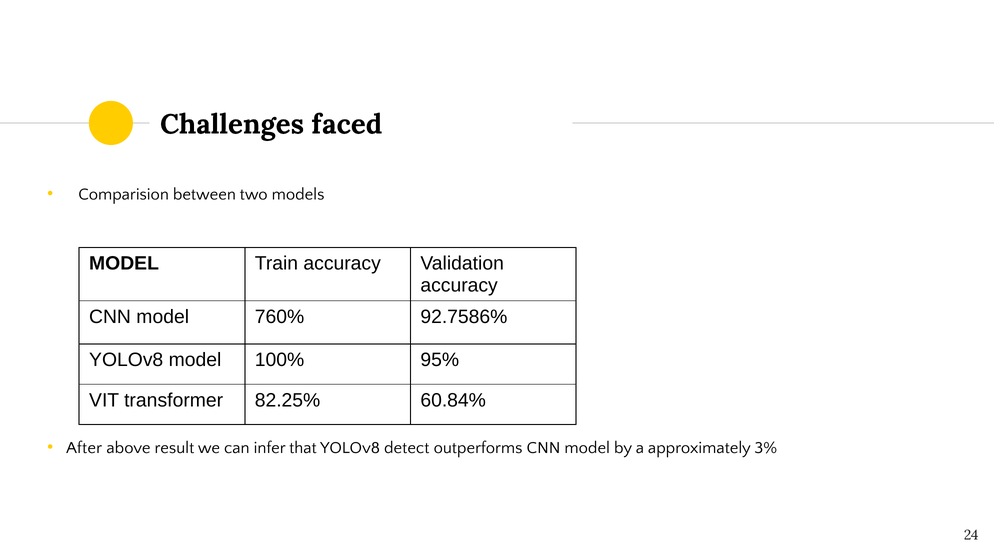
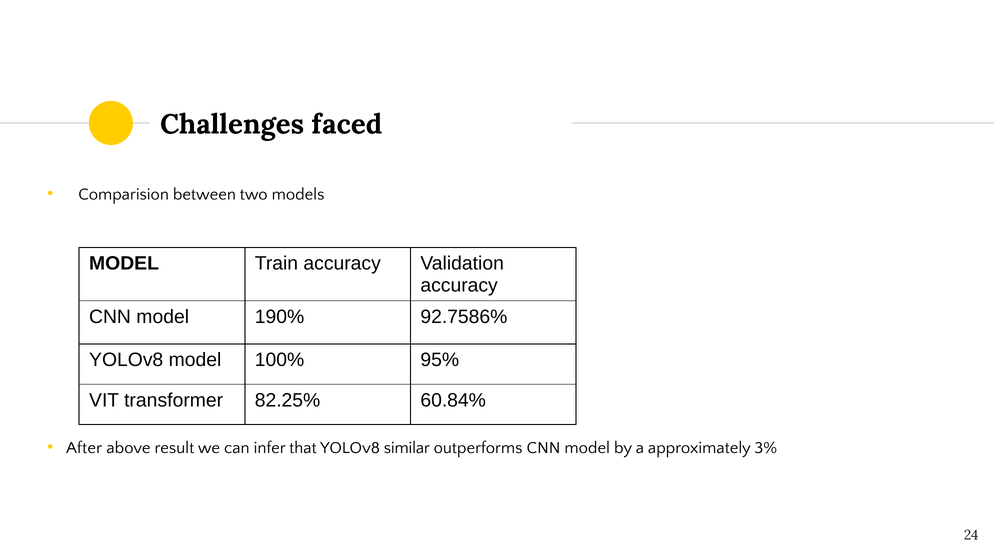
760%: 760% -> 190%
detect: detect -> similar
